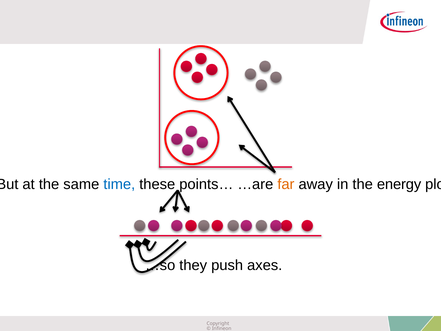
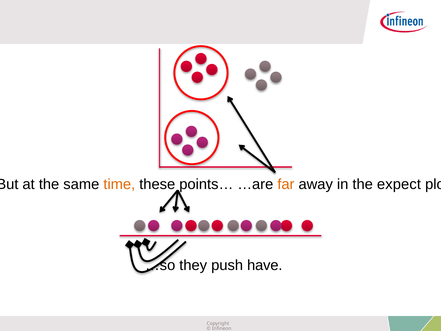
time colour: blue -> orange
energy: energy -> expect
axes: axes -> have
